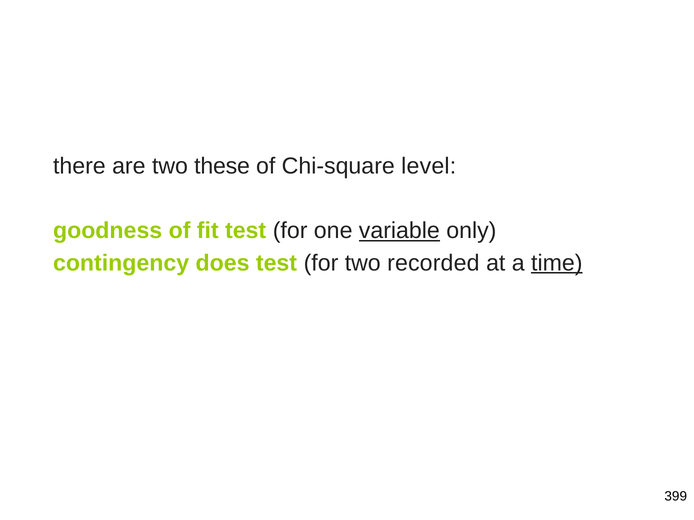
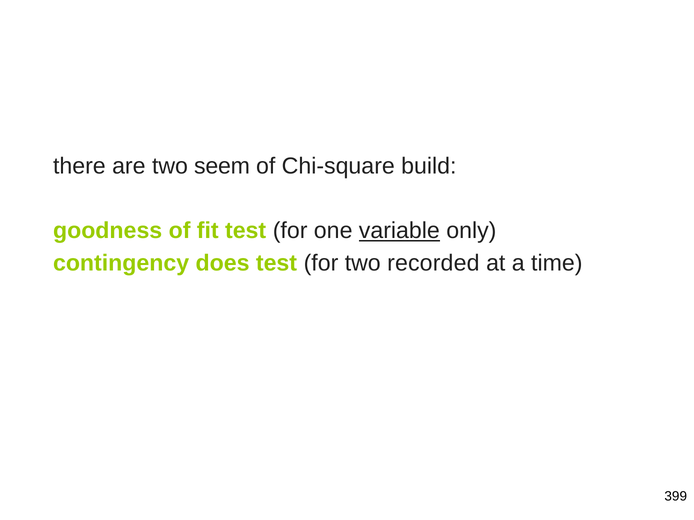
these: these -> seem
level: level -> build
time underline: present -> none
